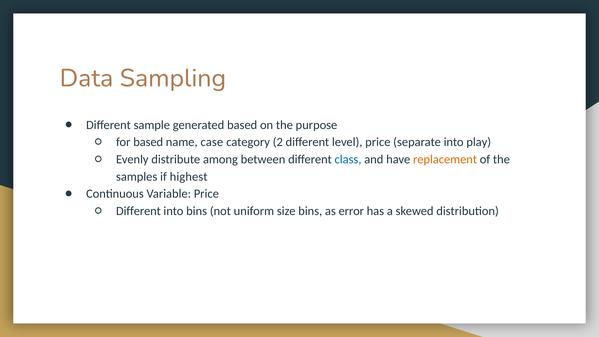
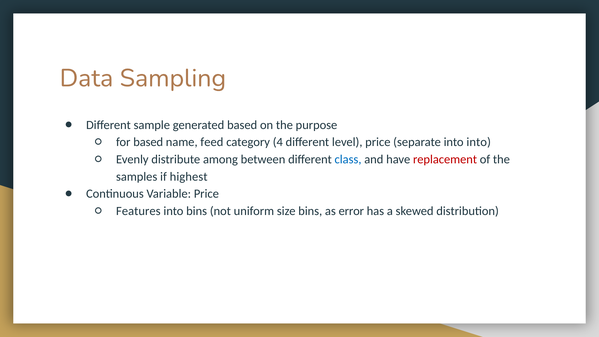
case: case -> feed
2: 2 -> 4
into play: play -> into
replacement colour: orange -> red
Different at (138, 211): Different -> Features
